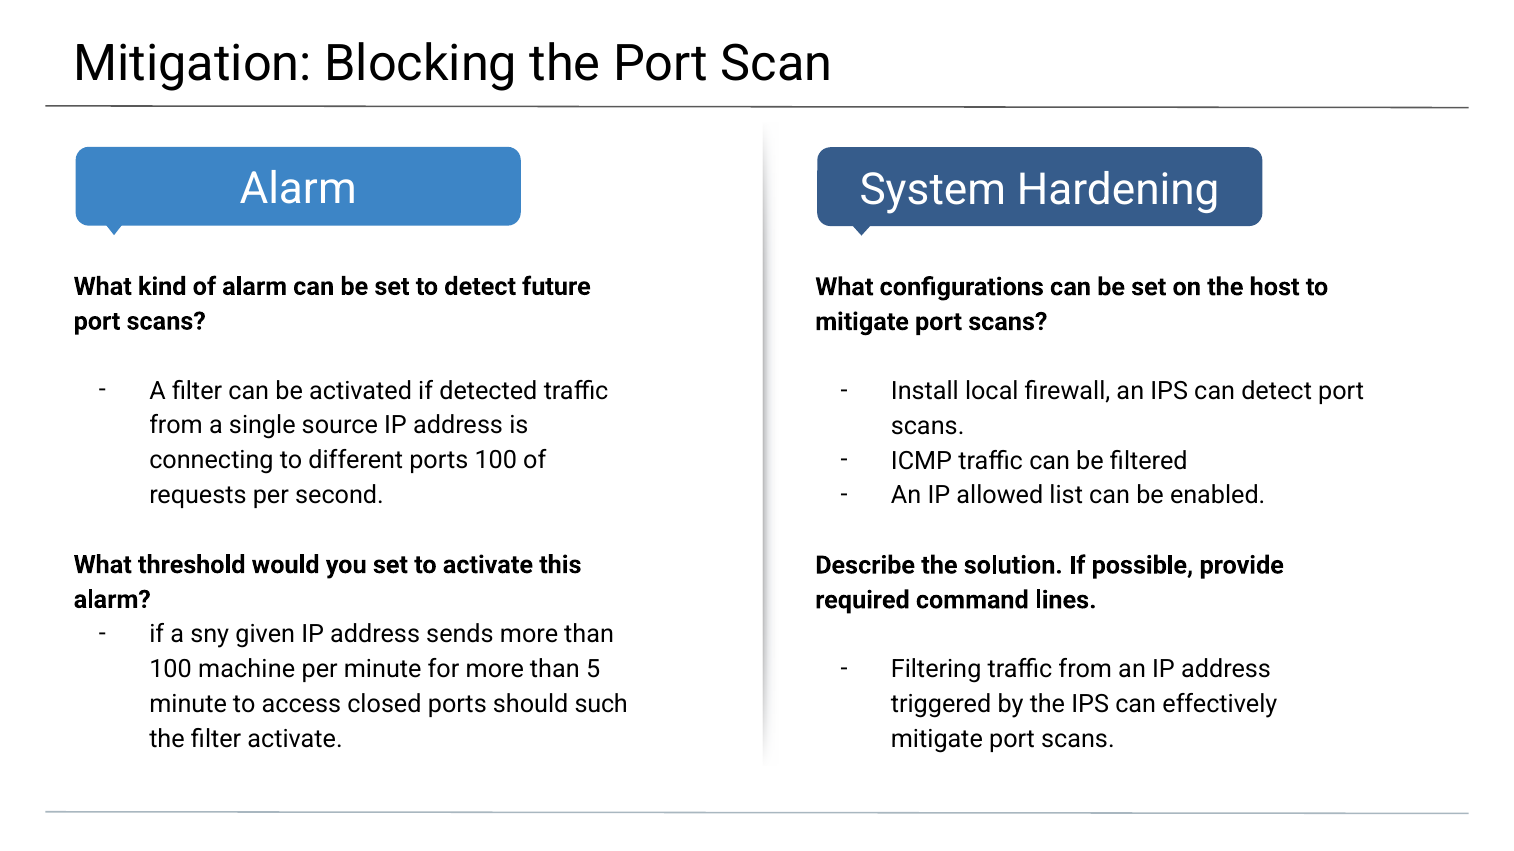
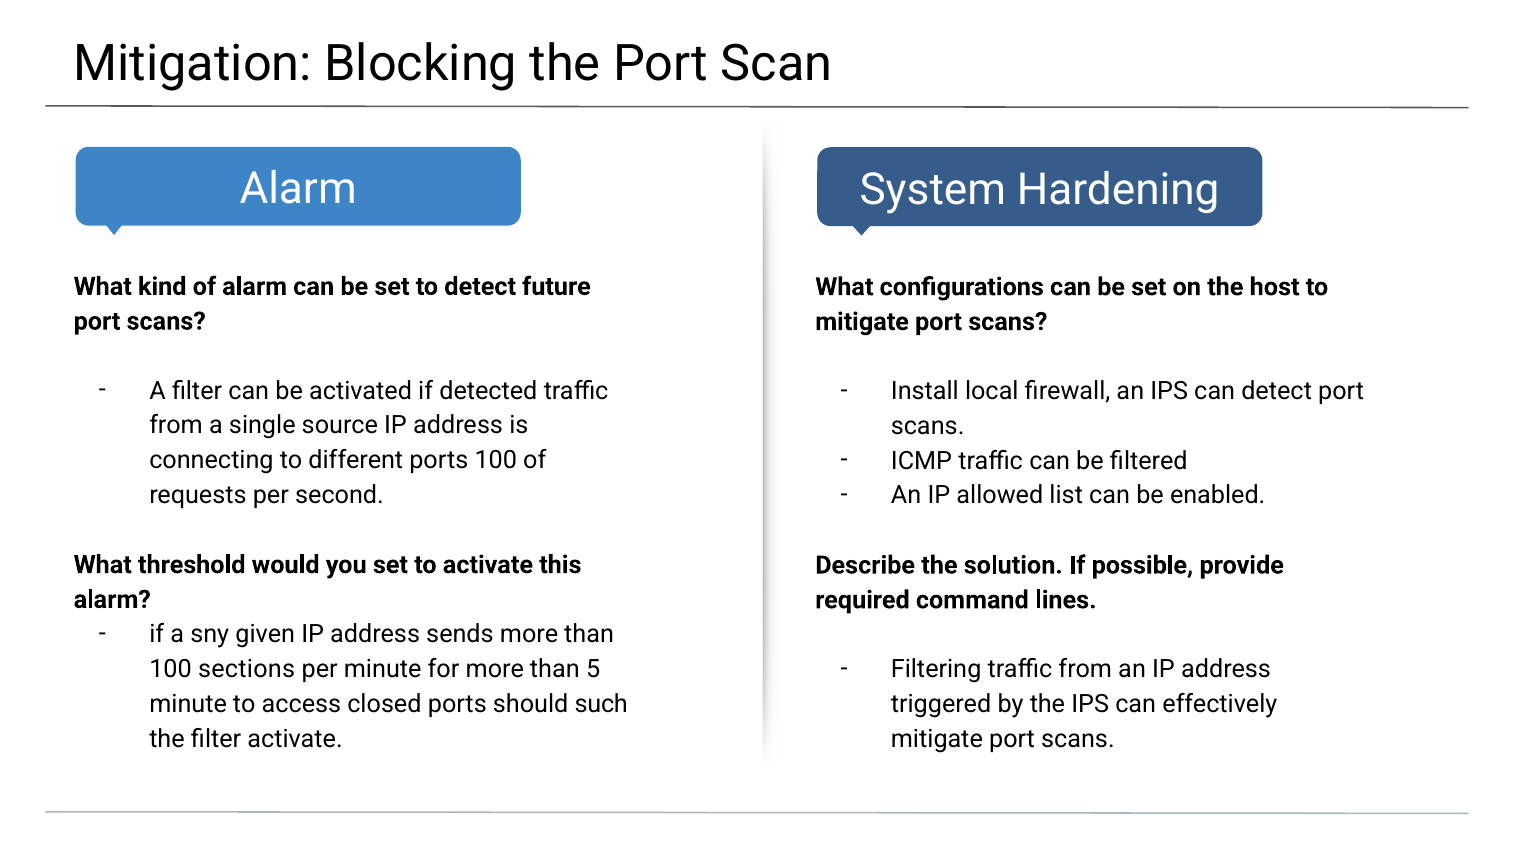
machine: machine -> sections
